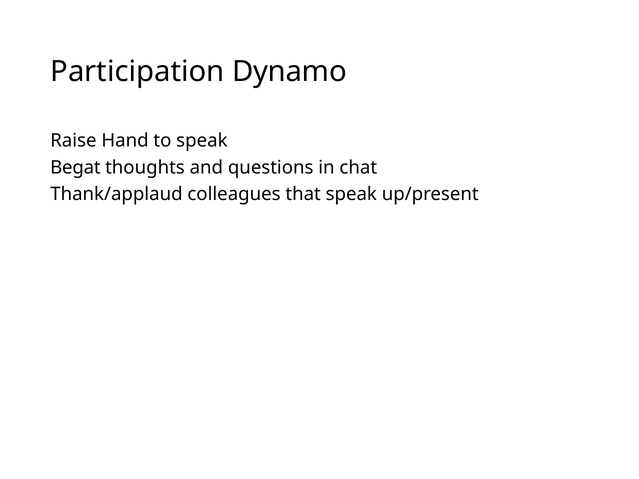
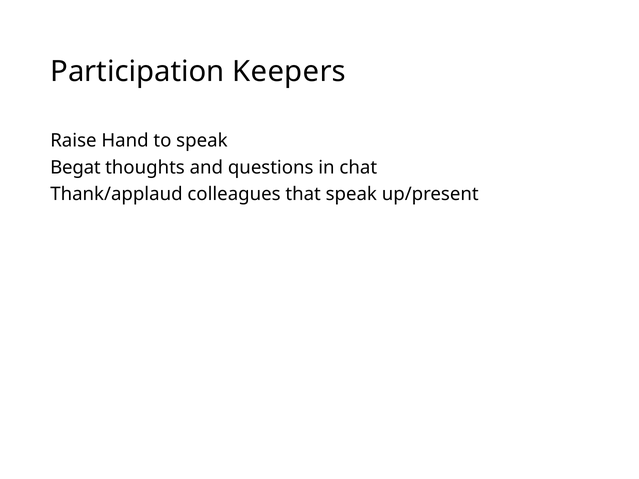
Dynamo: Dynamo -> Keepers
